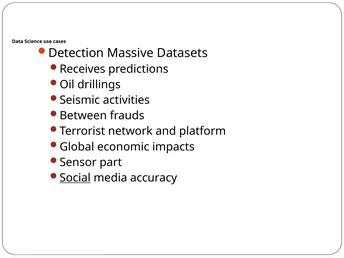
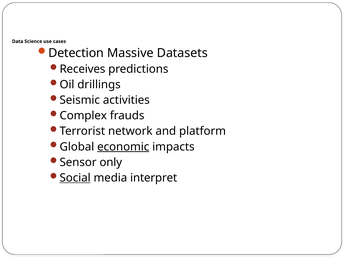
Between: Between -> Complex
economic underline: none -> present
part: part -> only
accuracy: accuracy -> interpret
